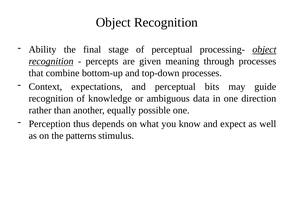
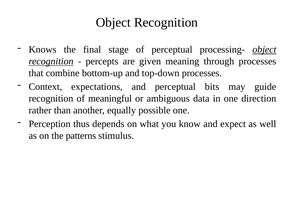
Ability: Ability -> Knows
knowledge: knowledge -> meaningful
